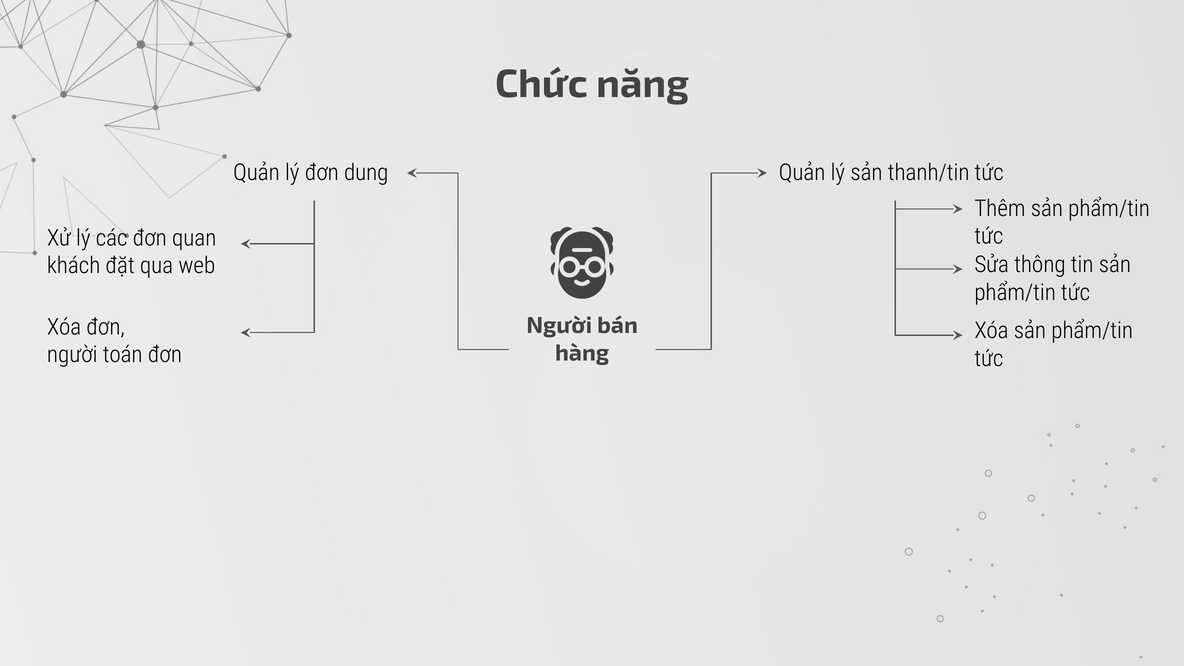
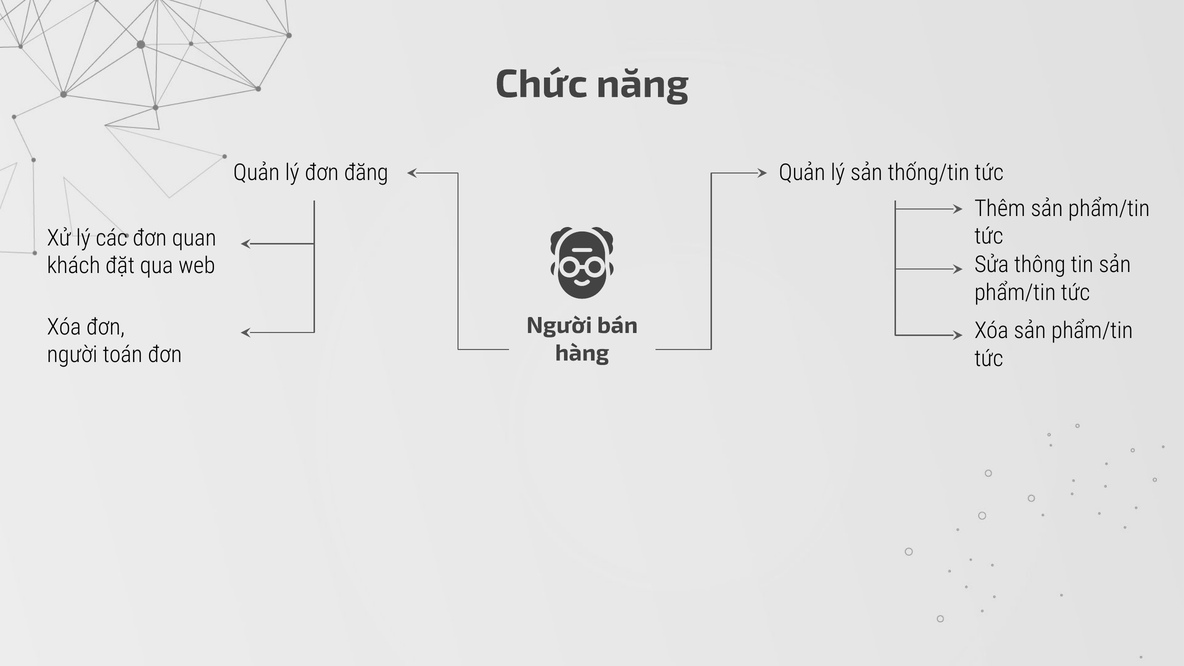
dung: dung -> đăng
thanh/tin: thanh/tin -> thống/tin
